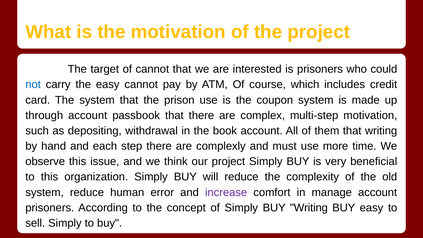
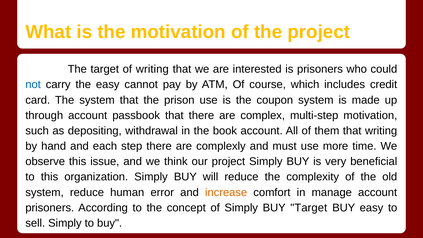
of cannot: cannot -> writing
increase colour: purple -> orange
BUY Writing: Writing -> Target
